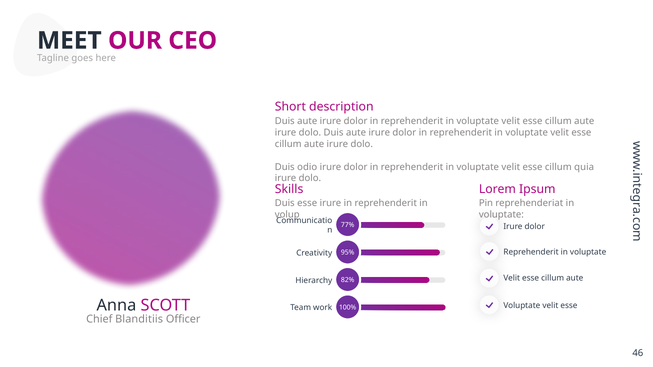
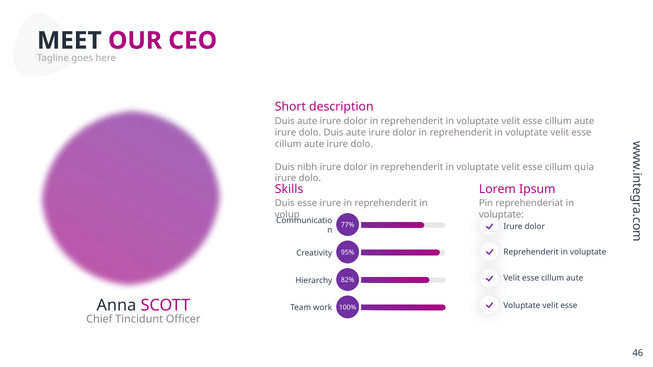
odio: odio -> nibh
Blanditiis: Blanditiis -> Tincidunt
